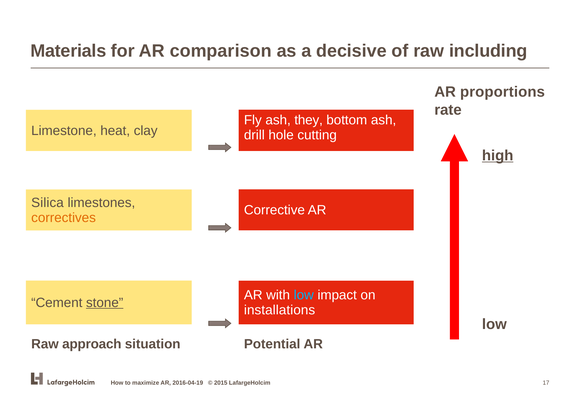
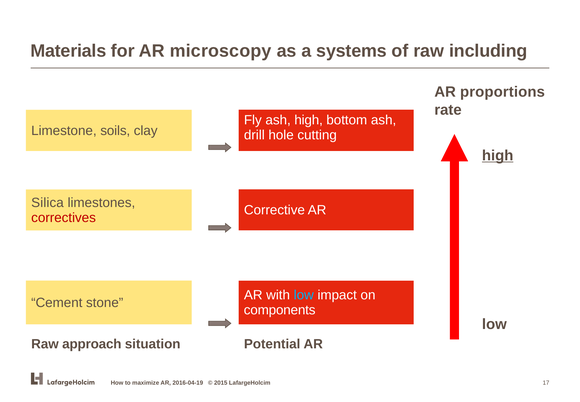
comparison: comparison -> microscopy
decisive: decisive -> systems
ash they: they -> high
heat: heat -> soils
correctives colour: orange -> red
stone underline: present -> none
installations: installations -> components
